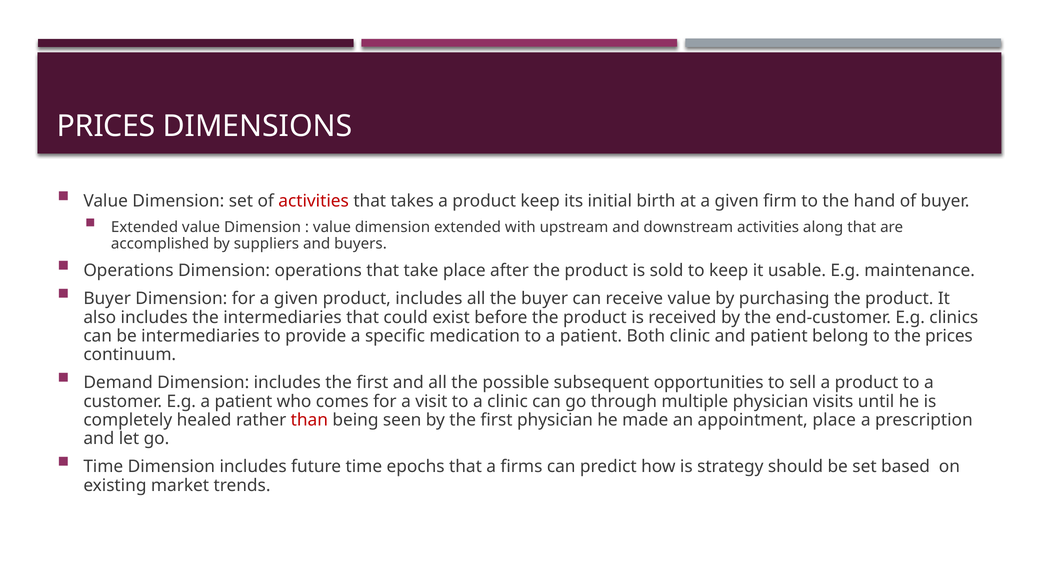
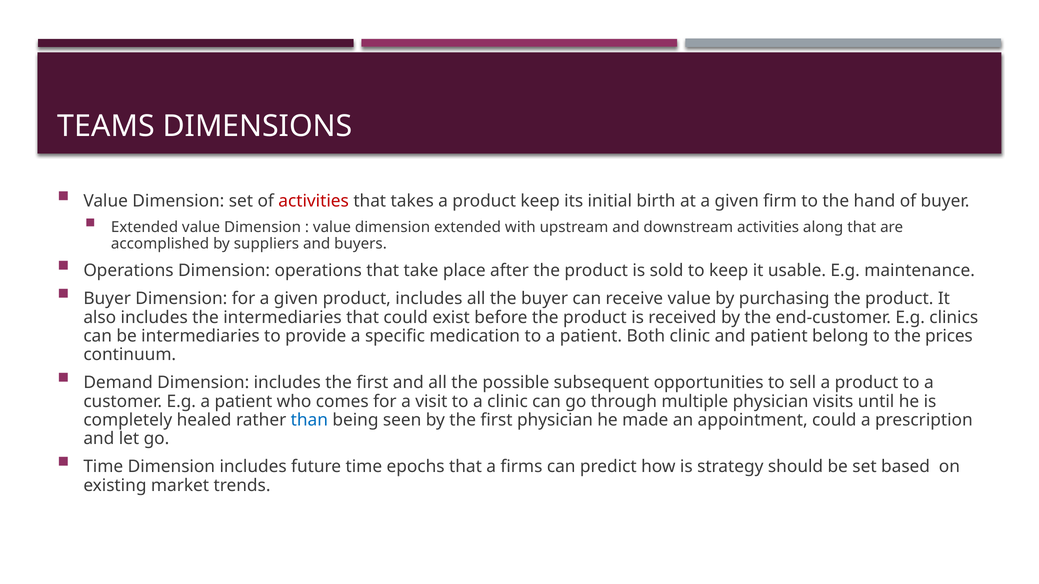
PRICES at (106, 126): PRICES -> TEAMS
than colour: red -> blue
appointment place: place -> could
